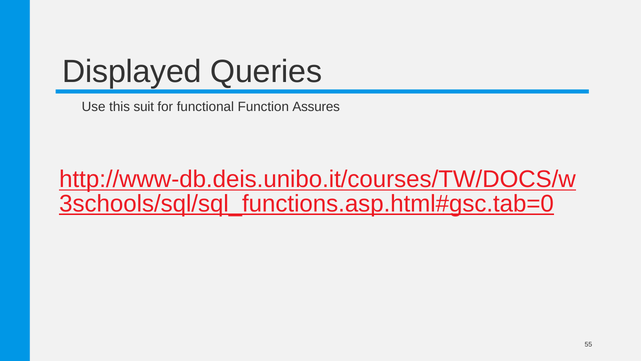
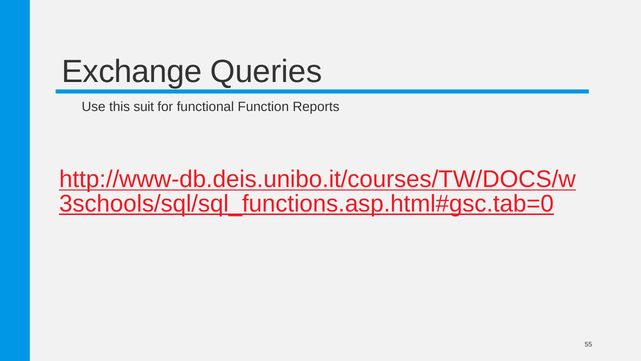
Displayed: Displayed -> Exchange
Assures: Assures -> Reports
